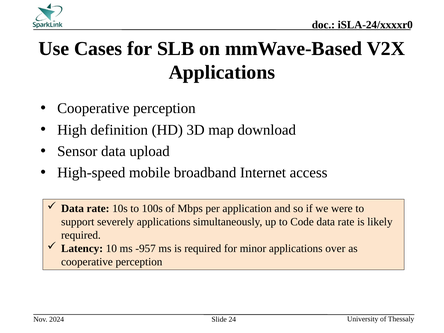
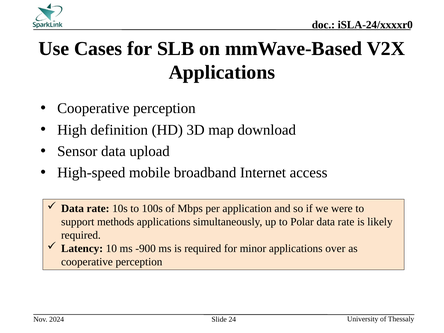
severely: severely -> methods
Code: Code -> Polar
-957: -957 -> -900
